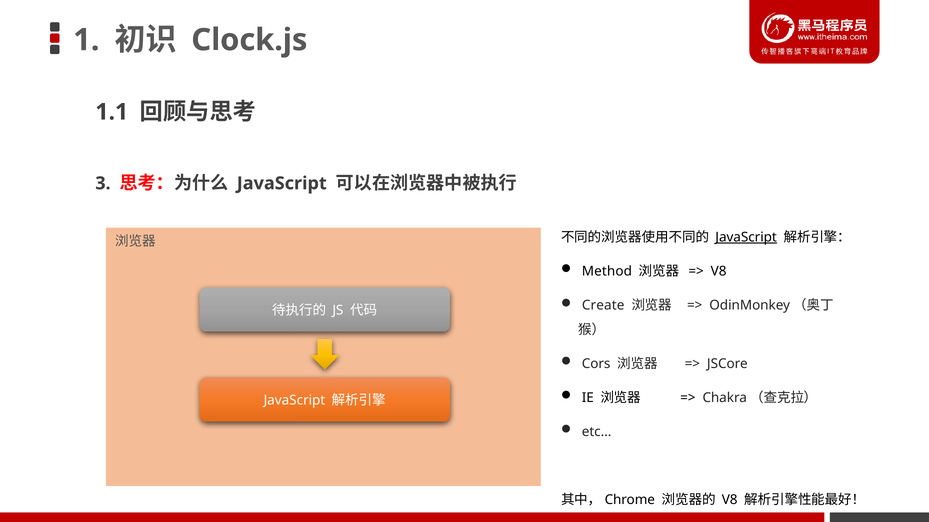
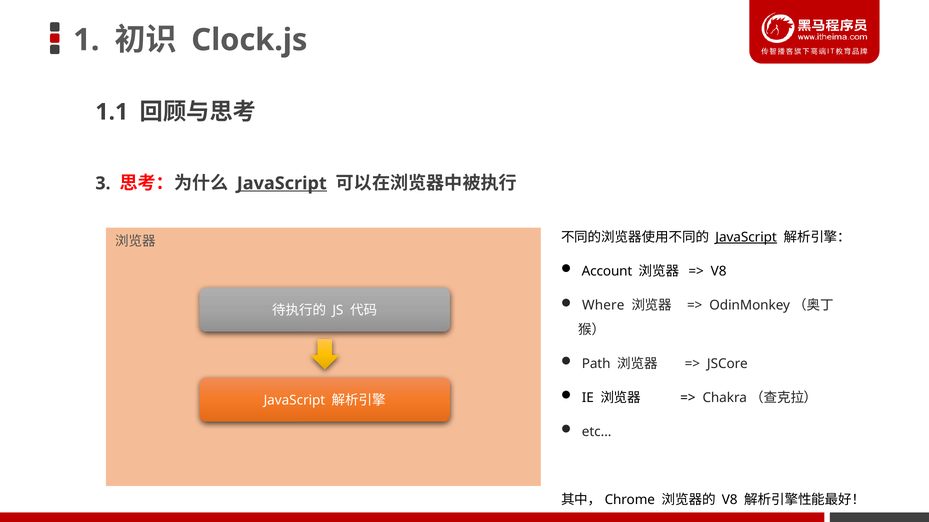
JavaScript at (282, 184) underline: none -> present
Method: Method -> Account
Create: Create -> Where
Cors: Cors -> Path
